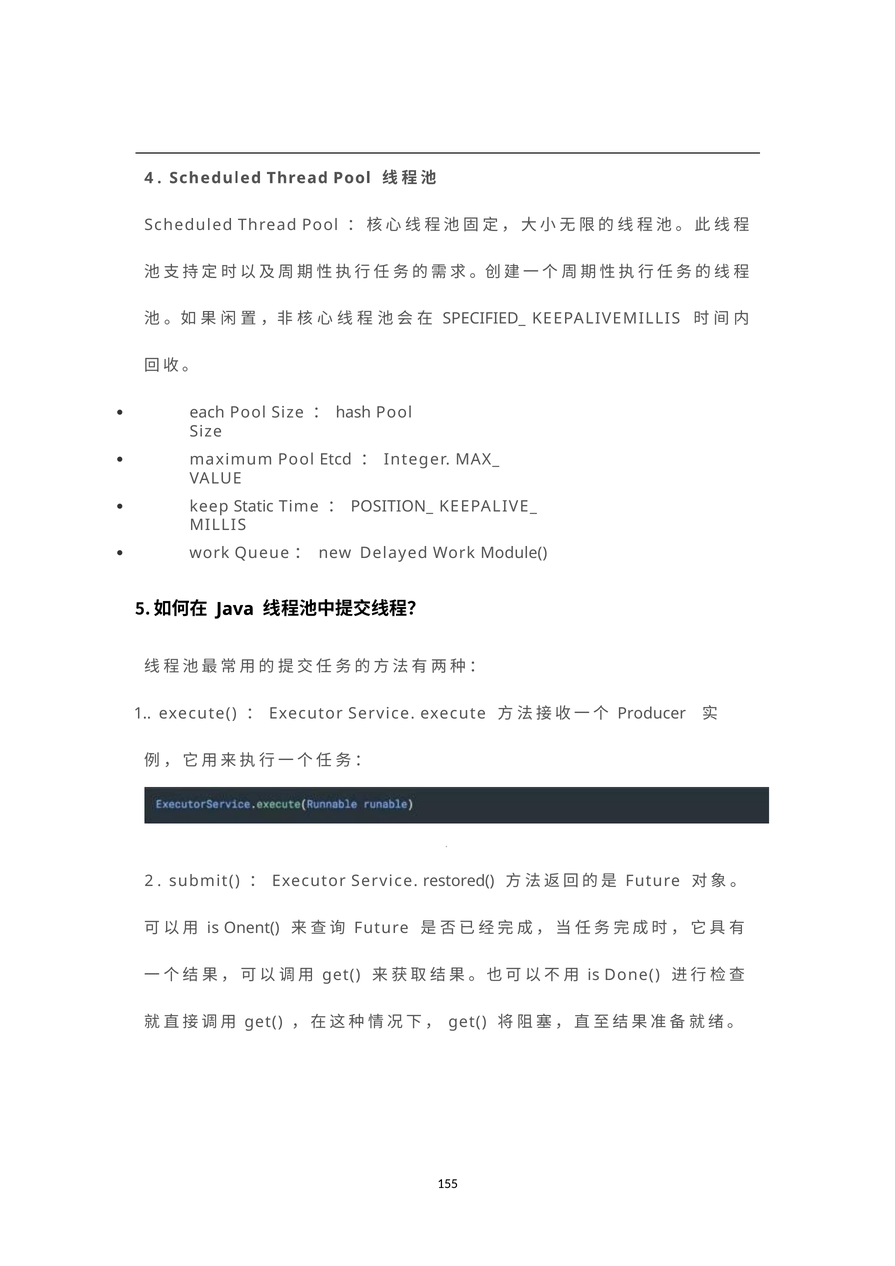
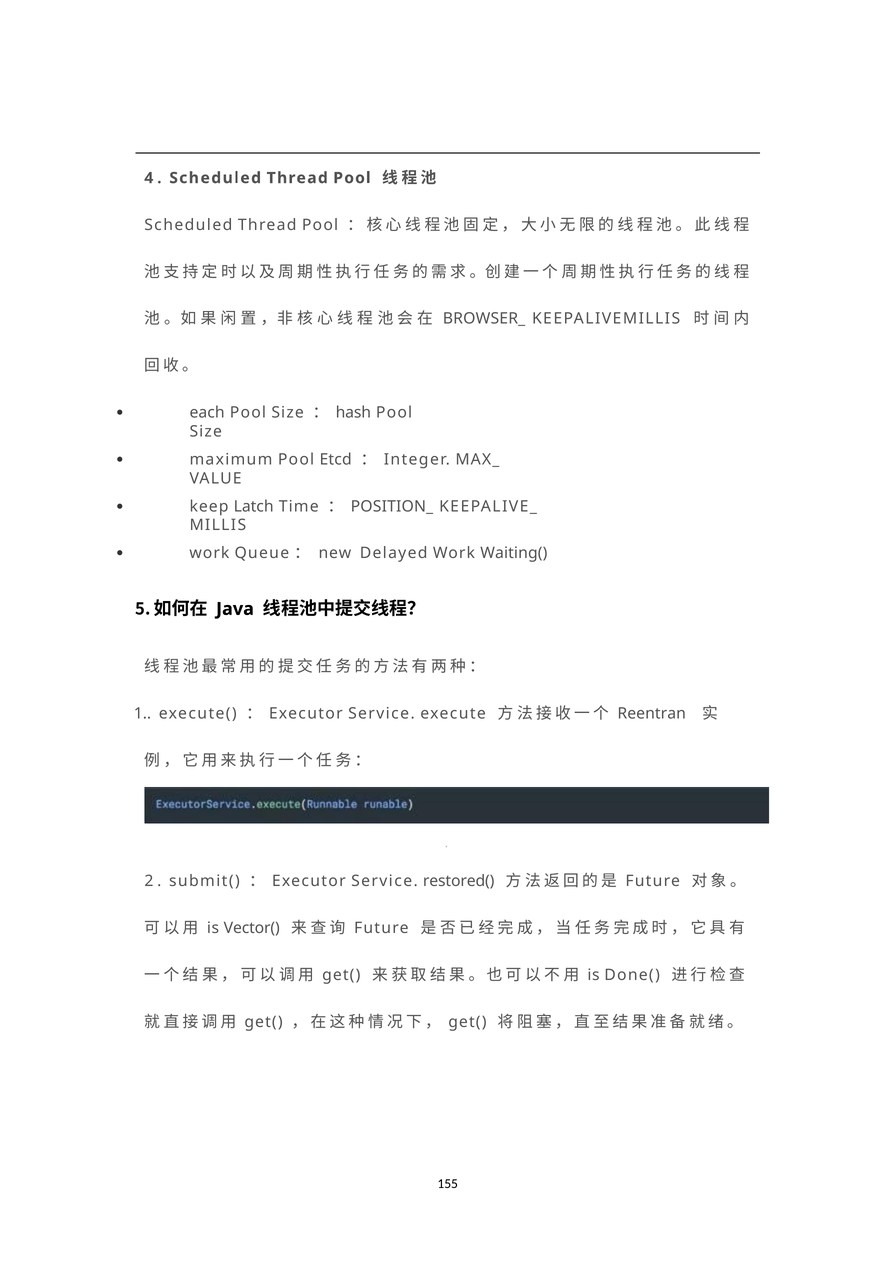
SPECIFIED_: SPECIFIED_ -> BROWSER_
Static: Static -> Latch
Module(: Module( -> Waiting(
Producer: Producer -> Reentran
Onent(: Onent( -> Vector(
